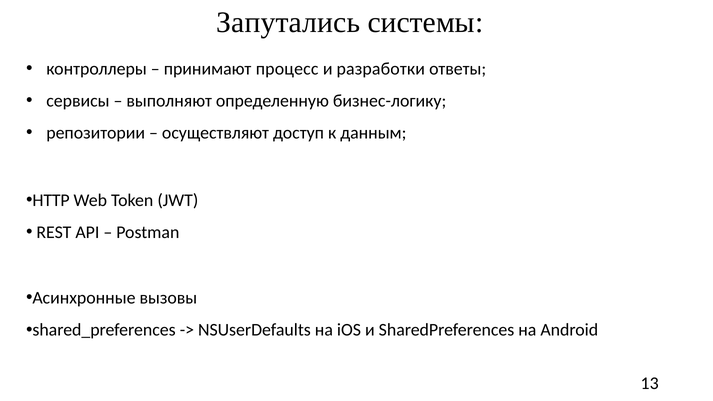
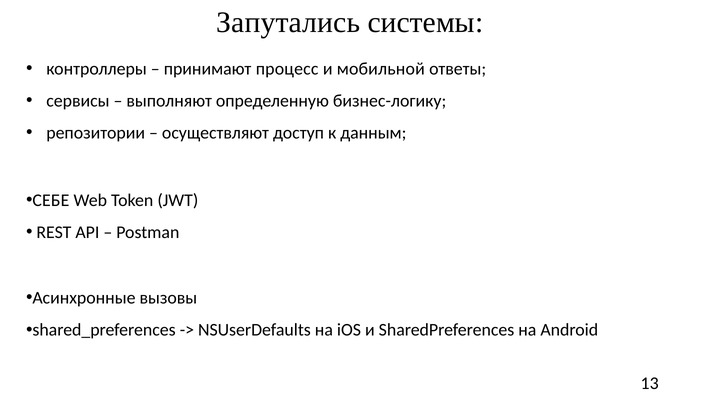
разработки: разработки -> мобильной
HTTP: HTTP -> СЕБЕ
